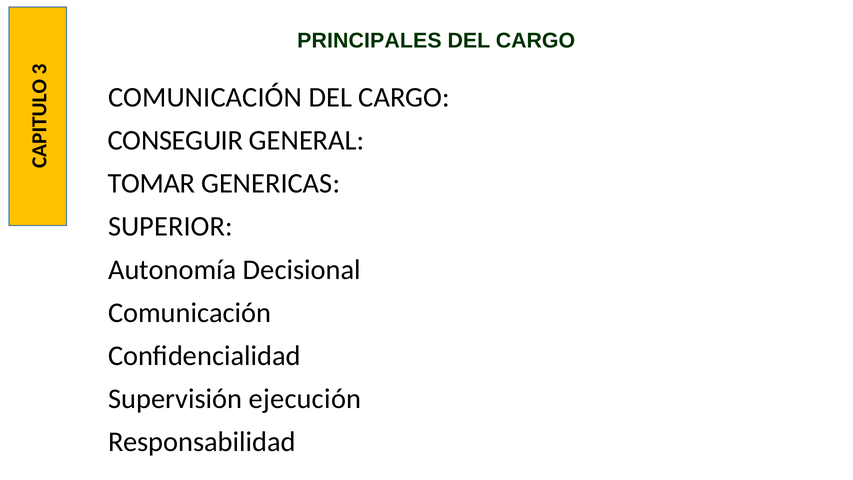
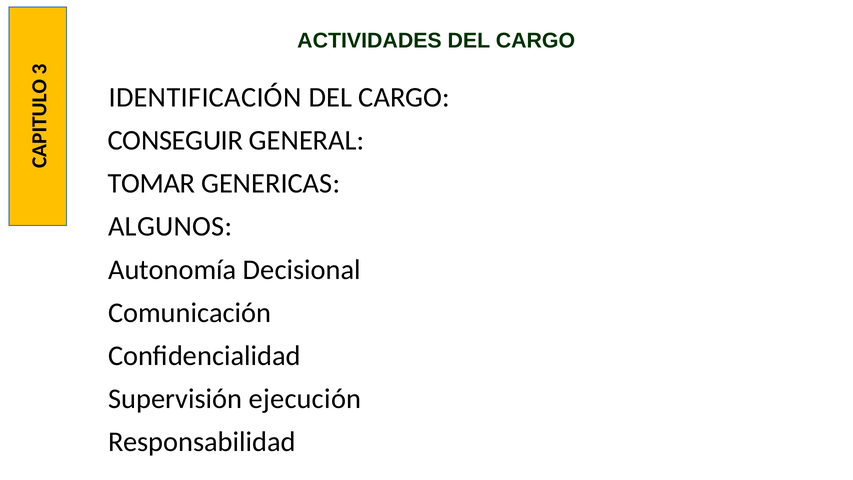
PRINCIPALES: PRINCIPALES -> ACTIVIDADES
COMUNICACIÓN at (205, 97): COMUNICACIÓN -> IDENTIFICACIÓN
SUPERIOR: SUPERIOR -> ALGUNOS
